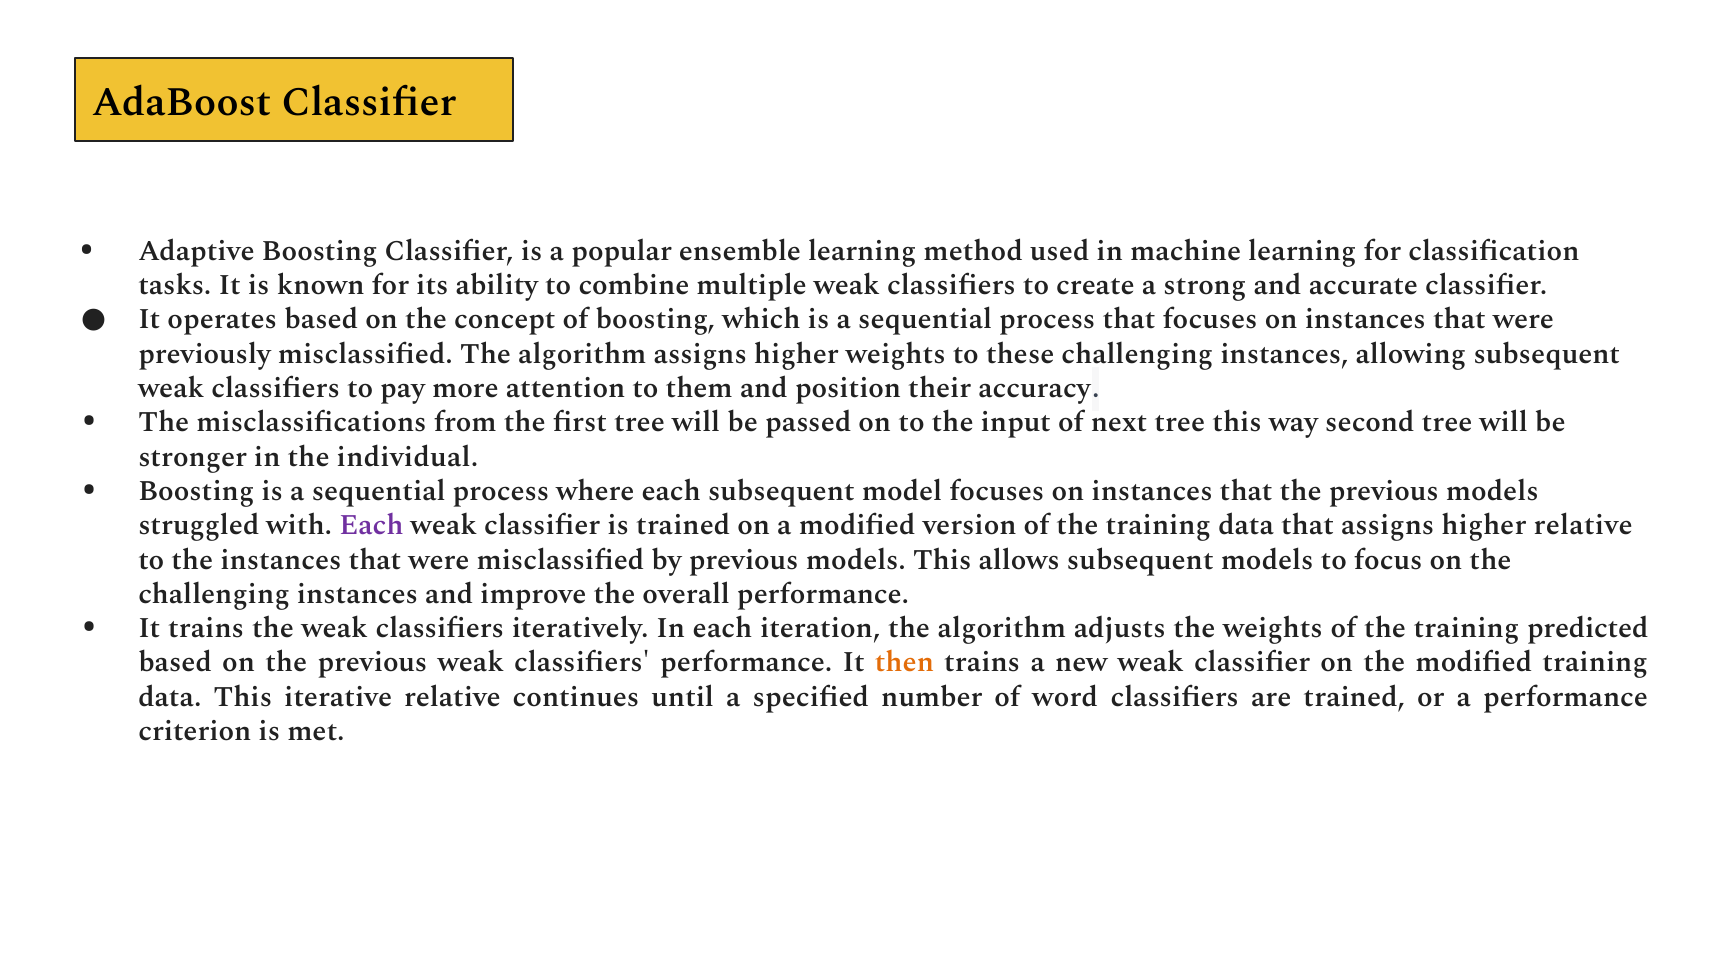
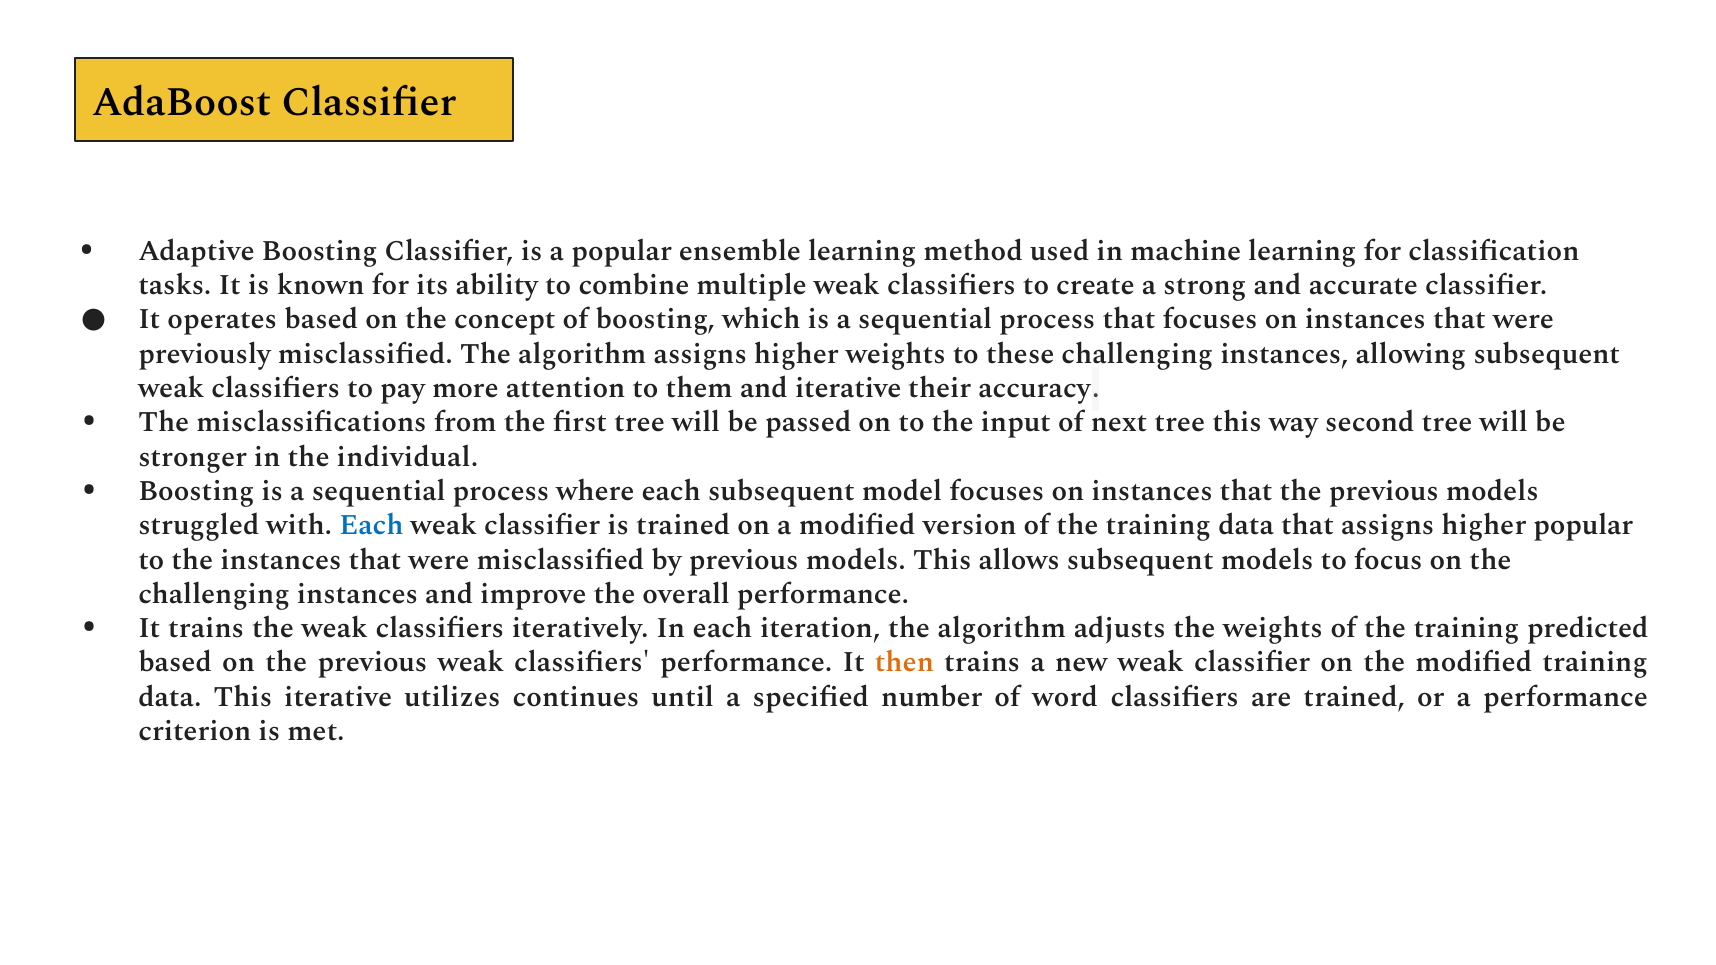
and position: position -> iterative
Each at (371, 525) colour: purple -> blue
higher relative: relative -> popular
iterative relative: relative -> utilizes
